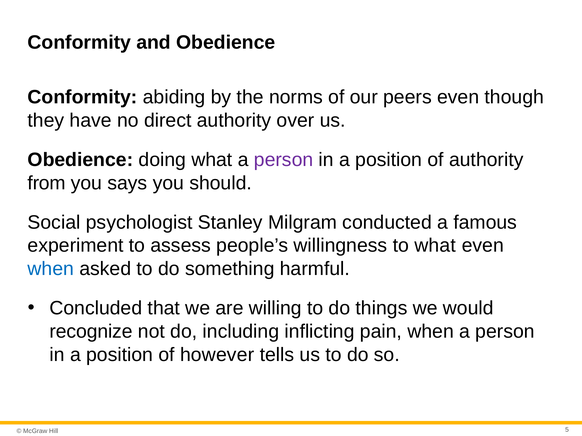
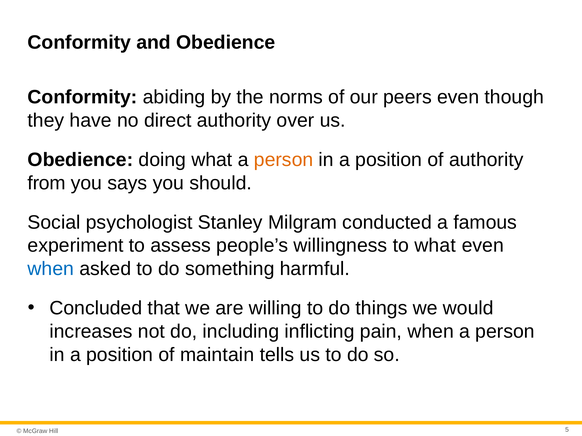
person at (284, 160) colour: purple -> orange
recognize: recognize -> increases
however: however -> maintain
